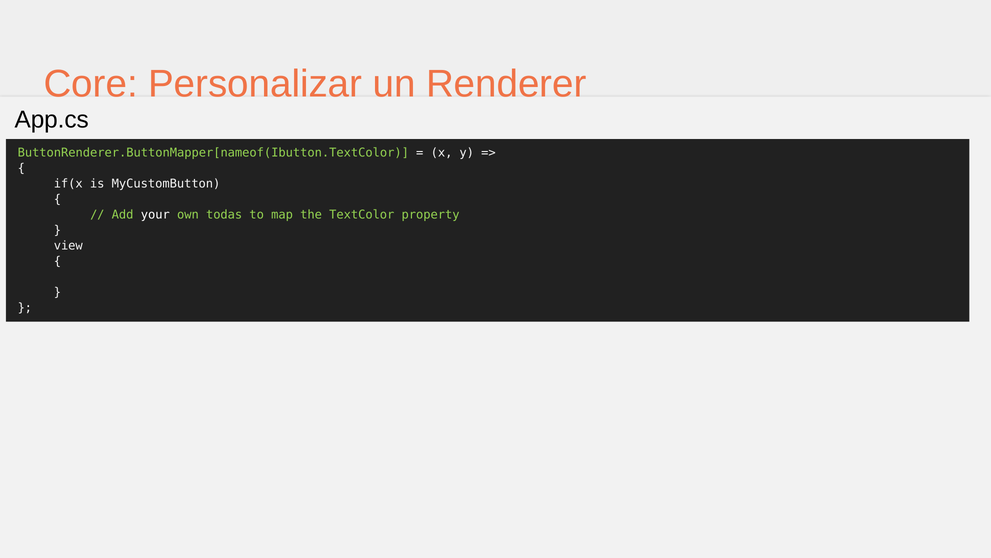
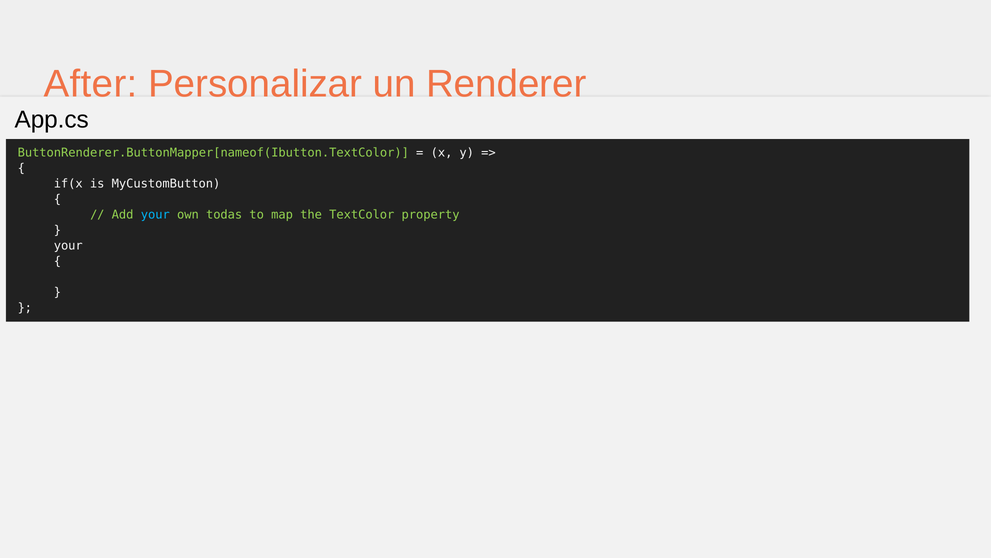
Core: Core -> After
your at (155, 215) colour: white -> light blue
view at (68, 246): view -> your
